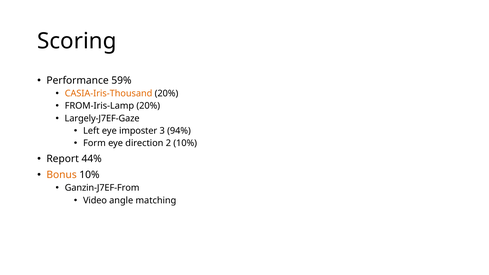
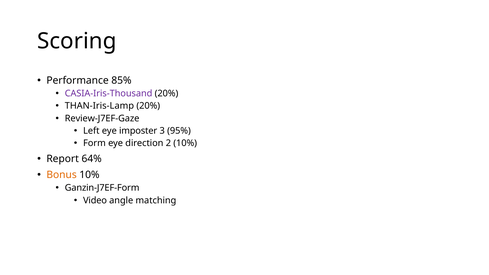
59%: 59% -> 85%
CASIA-Iris-Thousand colour: orange -> purple
FROM-Iris-Lamp: FROM-Iris-Lamp -> THAN-Iris-Lamp
Largely-J7EF-Gaze: Largely-J7EF-Gaze -> Review-J7EF-Gaze
94%: 94% -> 95%
44%: 44% -> 64%
Ganzin-J7EF-From: Ganzin-J7EF-From -> Ganzin-J7EF-Form
